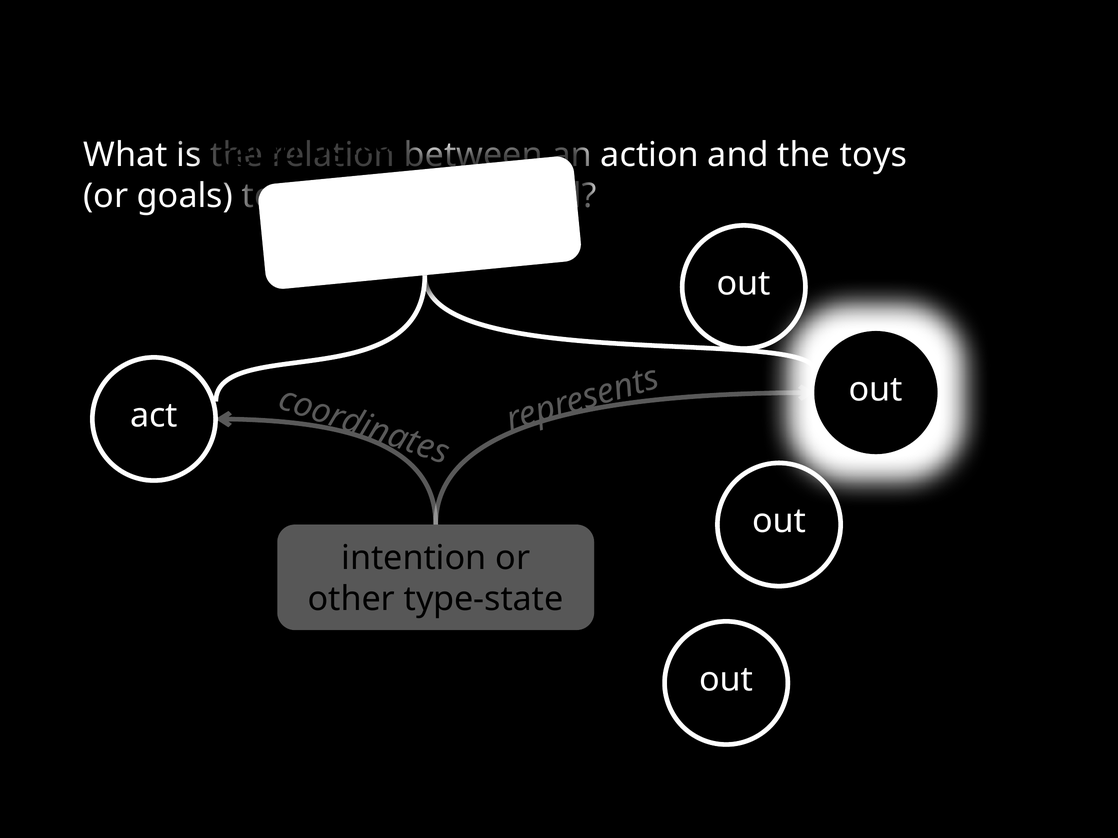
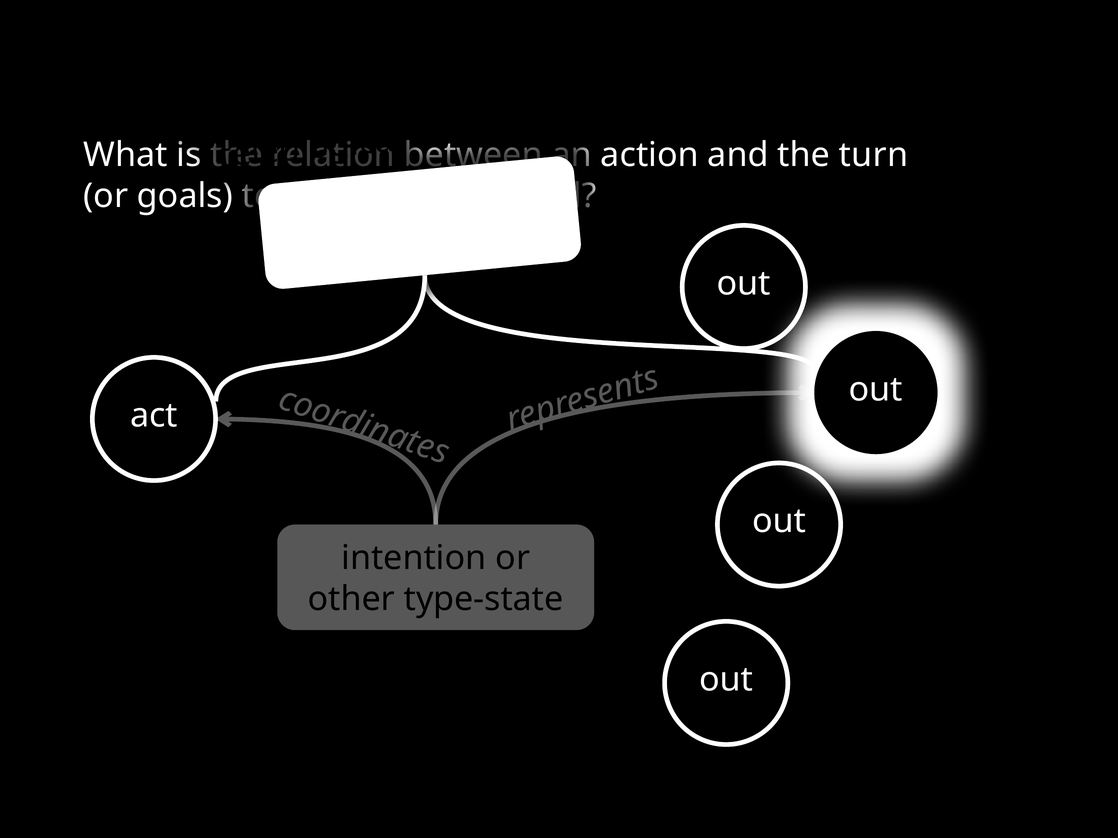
toys: toys -> turn
